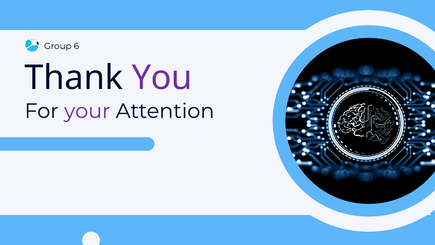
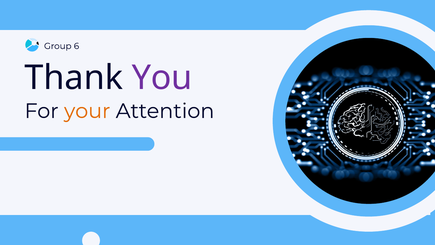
your colour: purple -> orange
